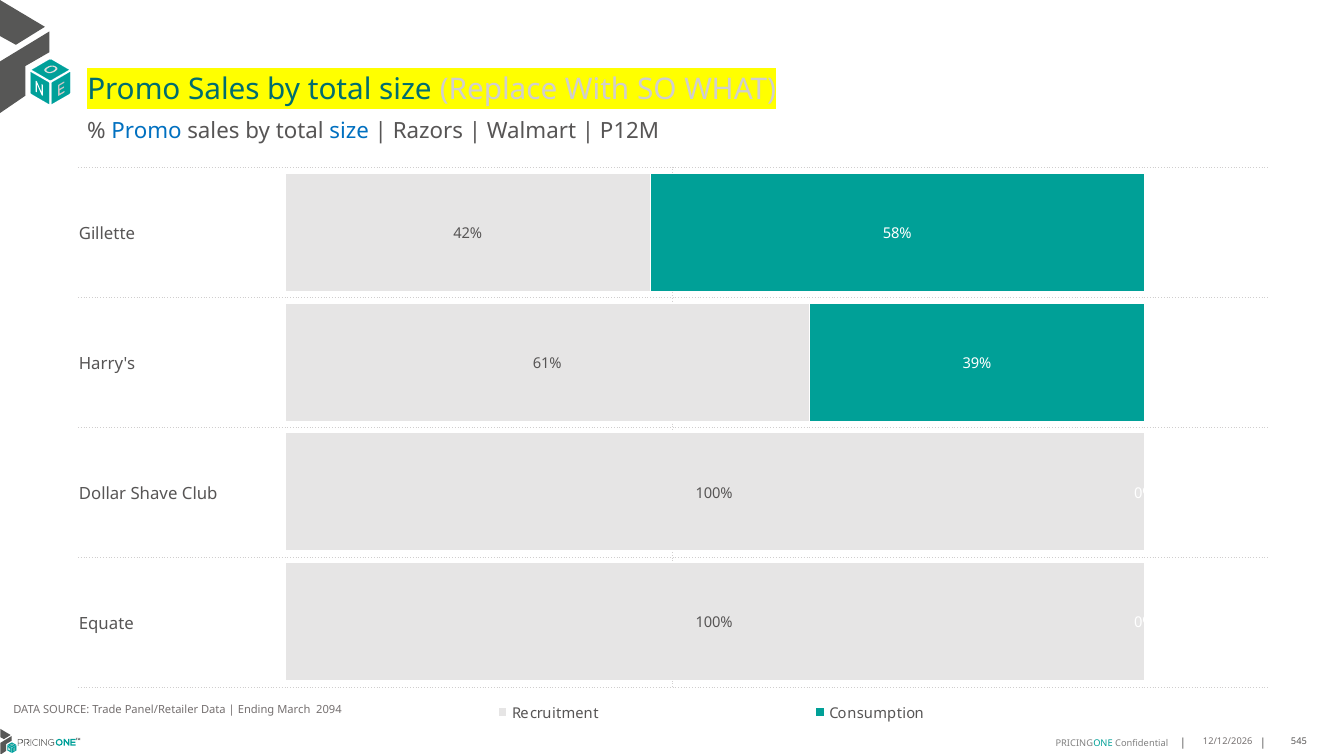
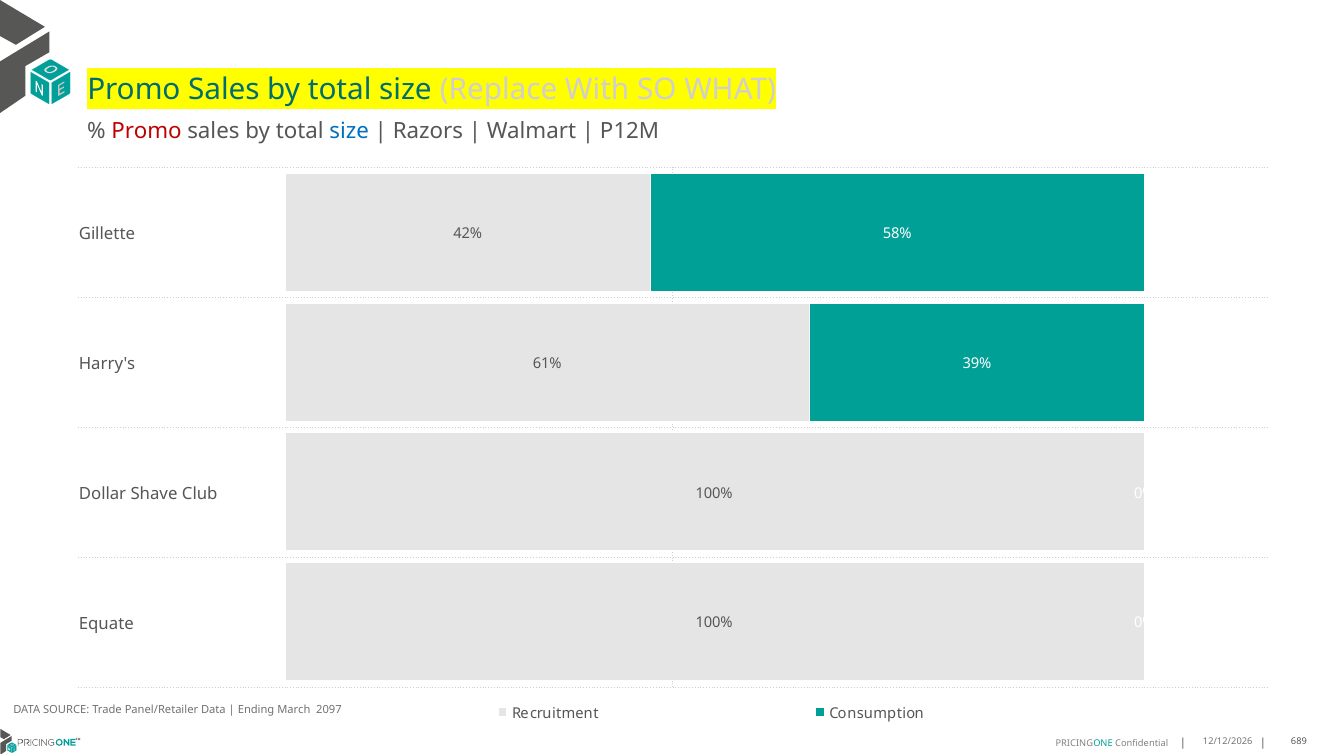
Promo at (146, 131) colour: blue -> red
2094: 2094 -> 2097
545: 545 -> 689
